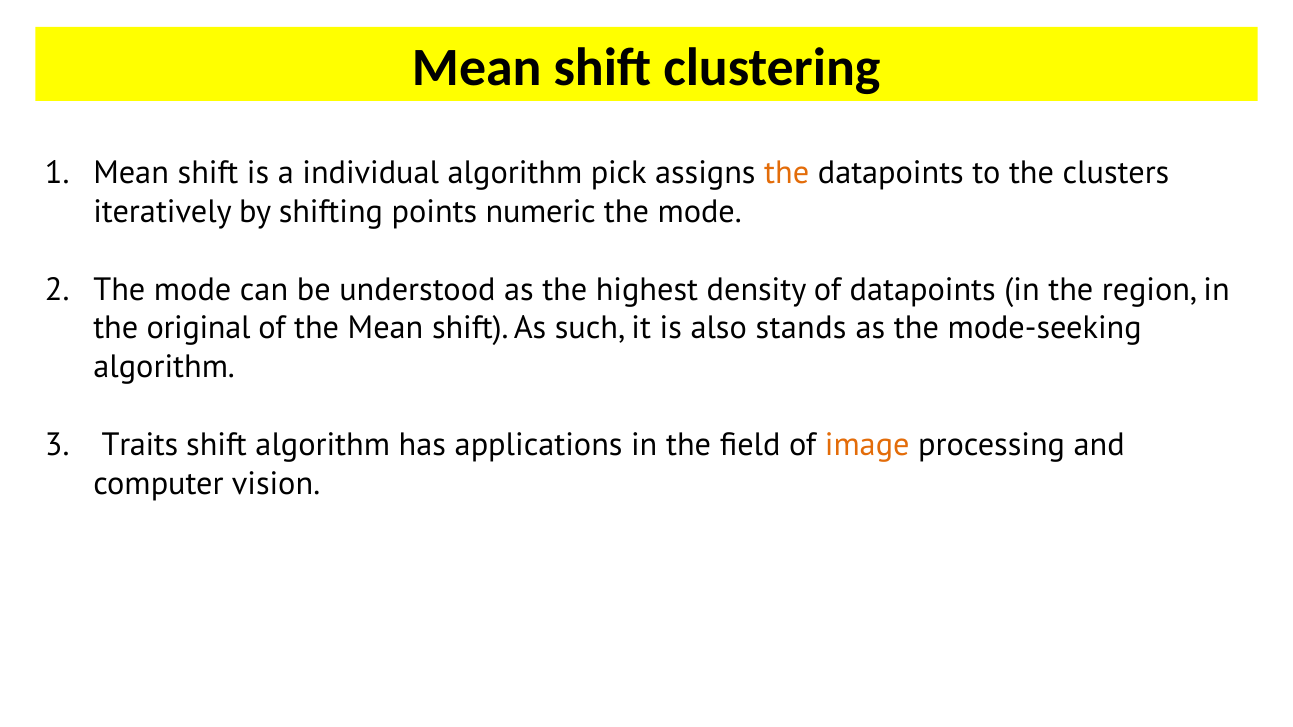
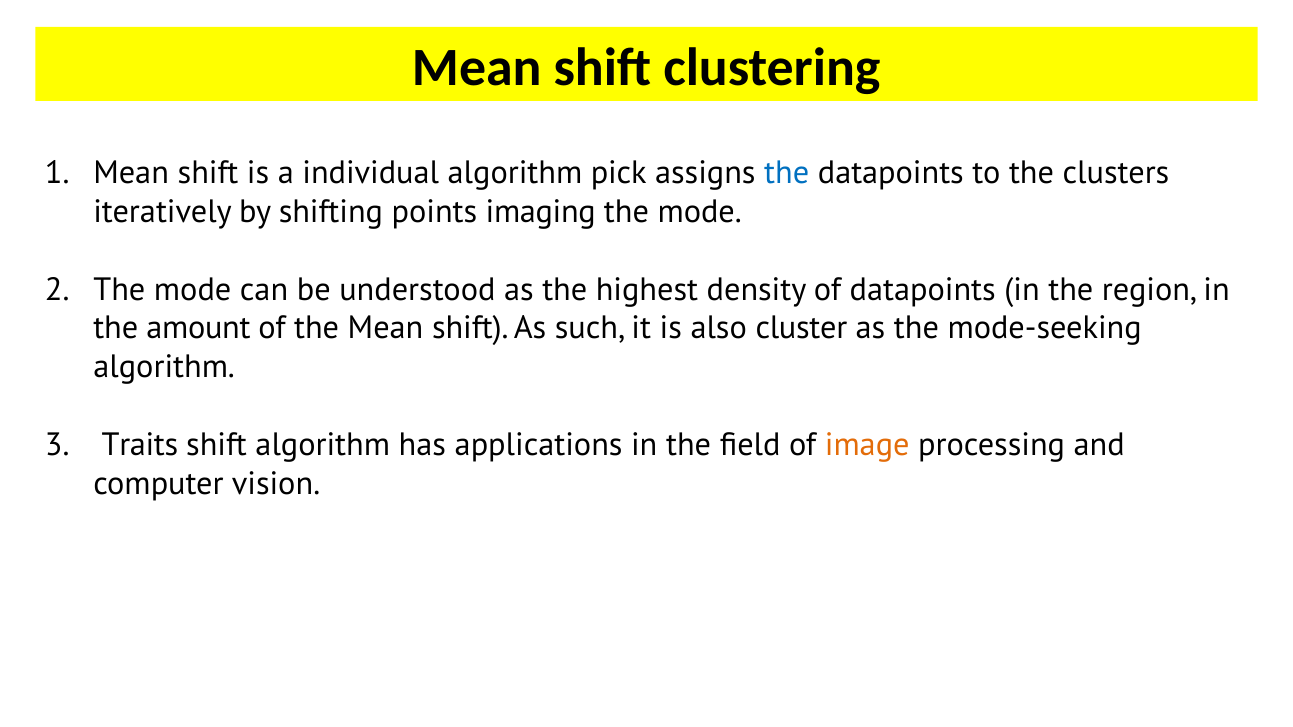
the at (787, 173) colour: orange -> blue
numeric: numeric -> imaging
original: original -> amount
stands: stands -> cluster
